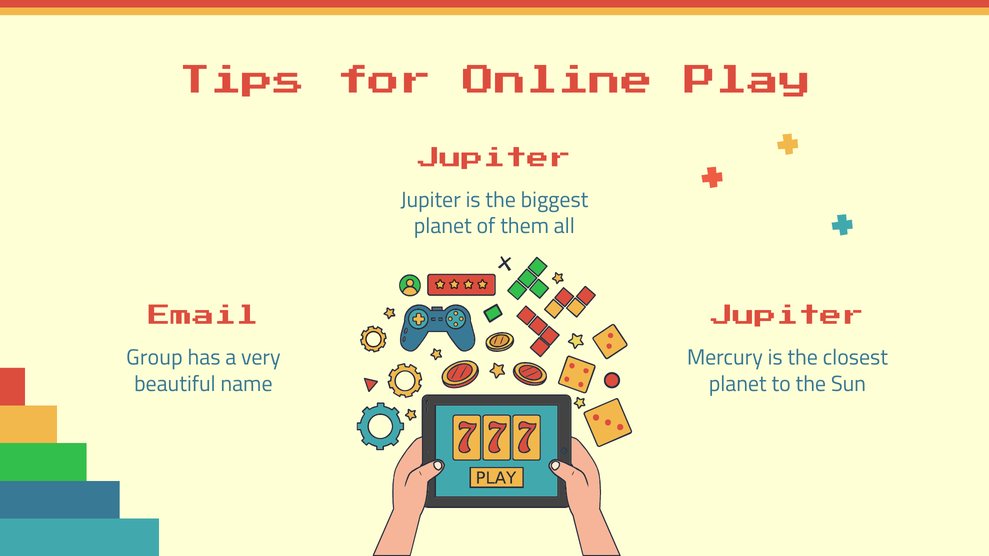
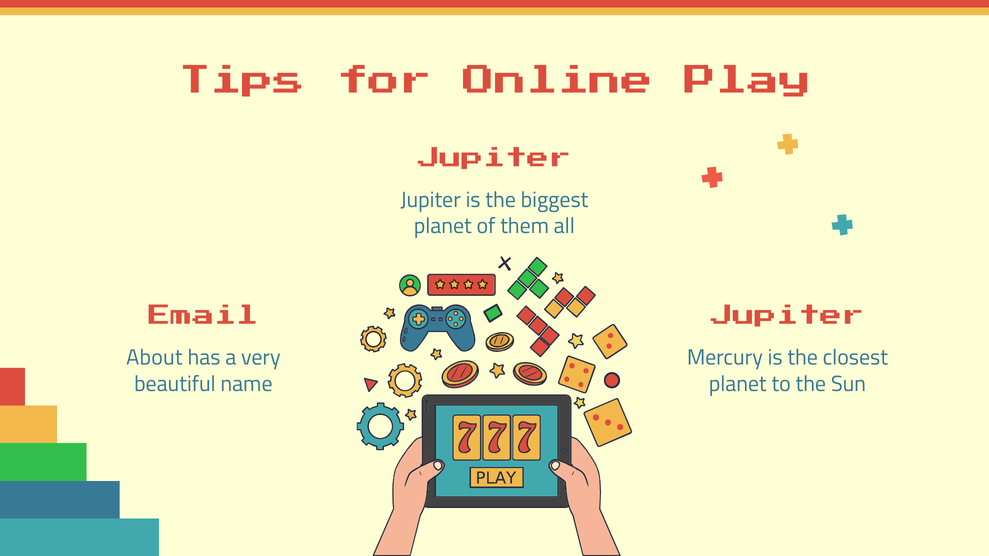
Group: Group -> About
